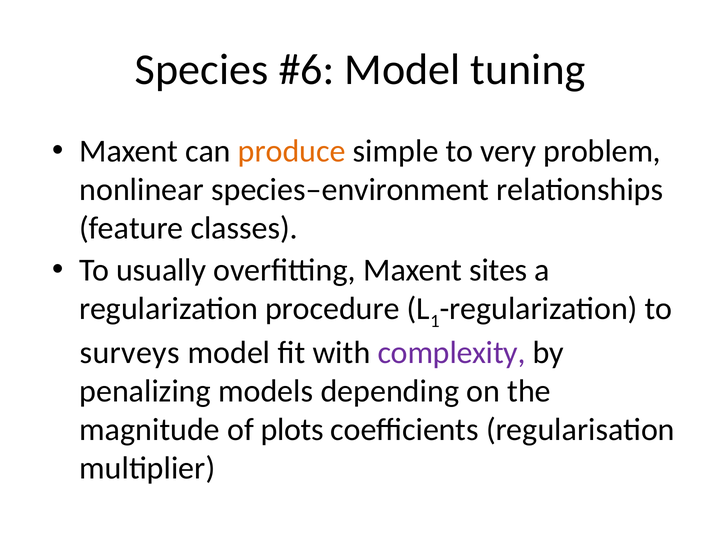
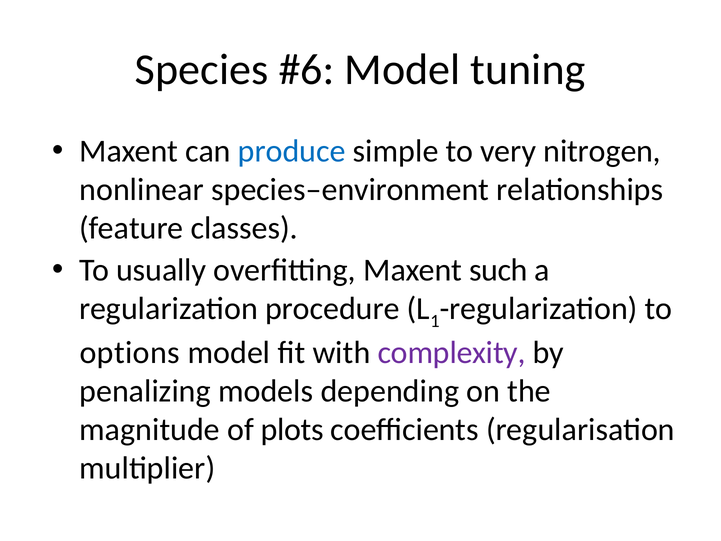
produce colour: orange -> blue
problem: problem -> nitrogen
sites: sites -> such
surveys: surveys -> options
